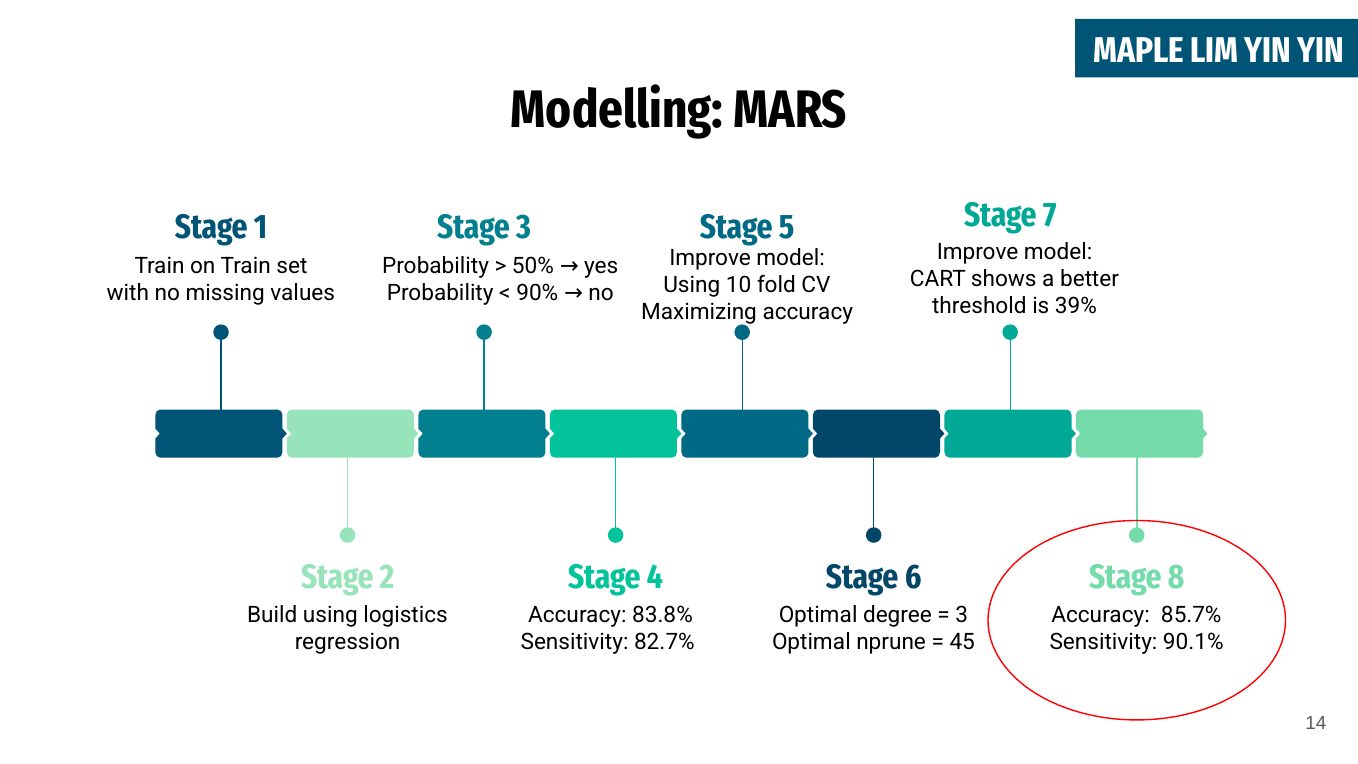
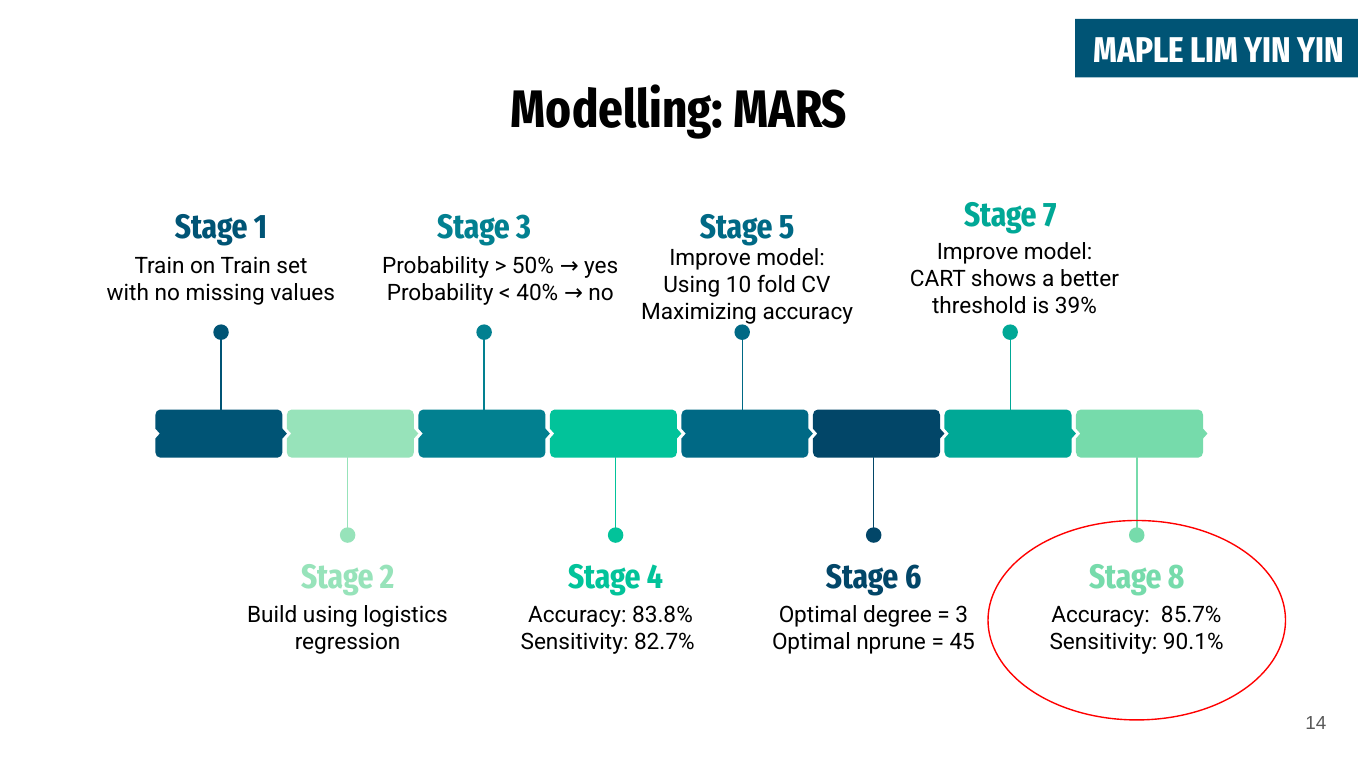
90%: 90% -> 40%
